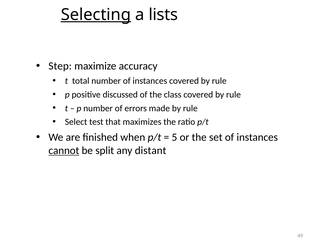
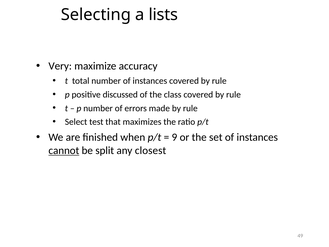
Selecting underline: present -> none
Step: Step -> Very
5: 5 -> 9
distant: distant -> closest
